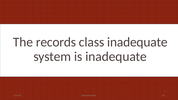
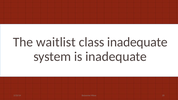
records: records -> waitlist
